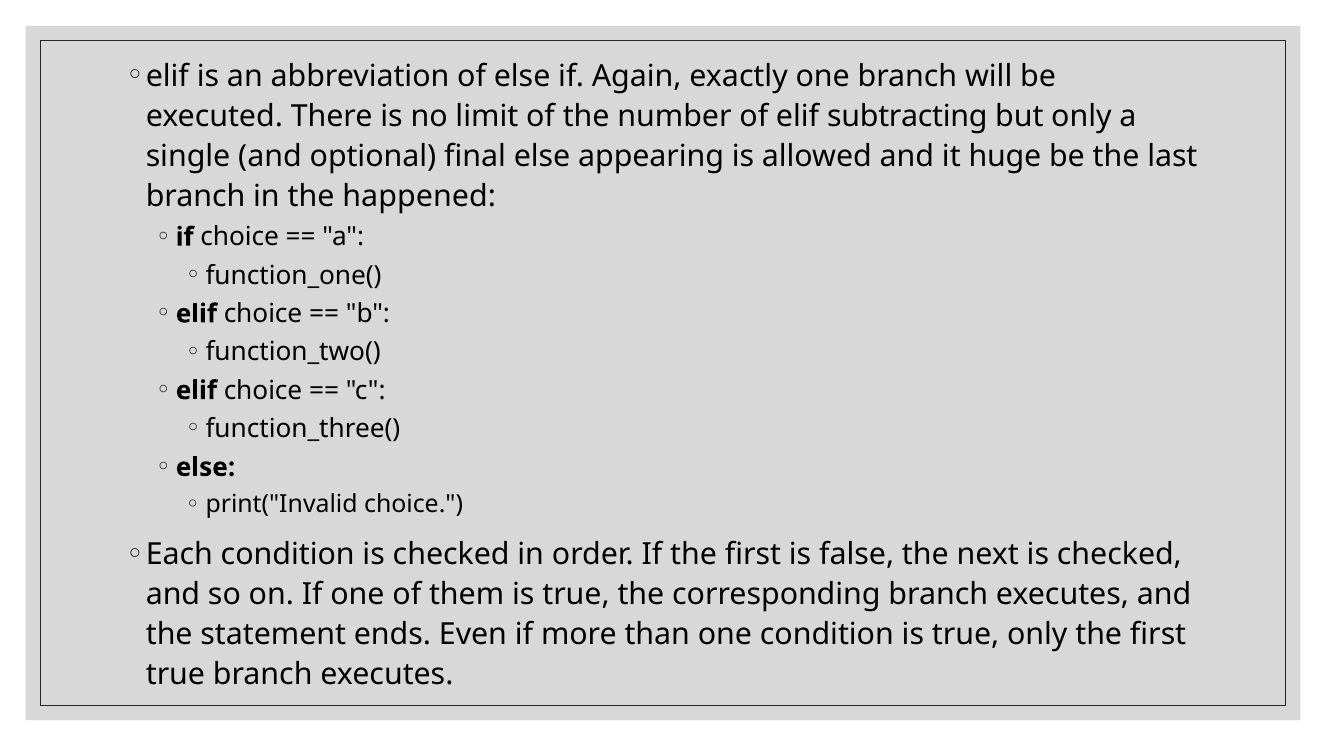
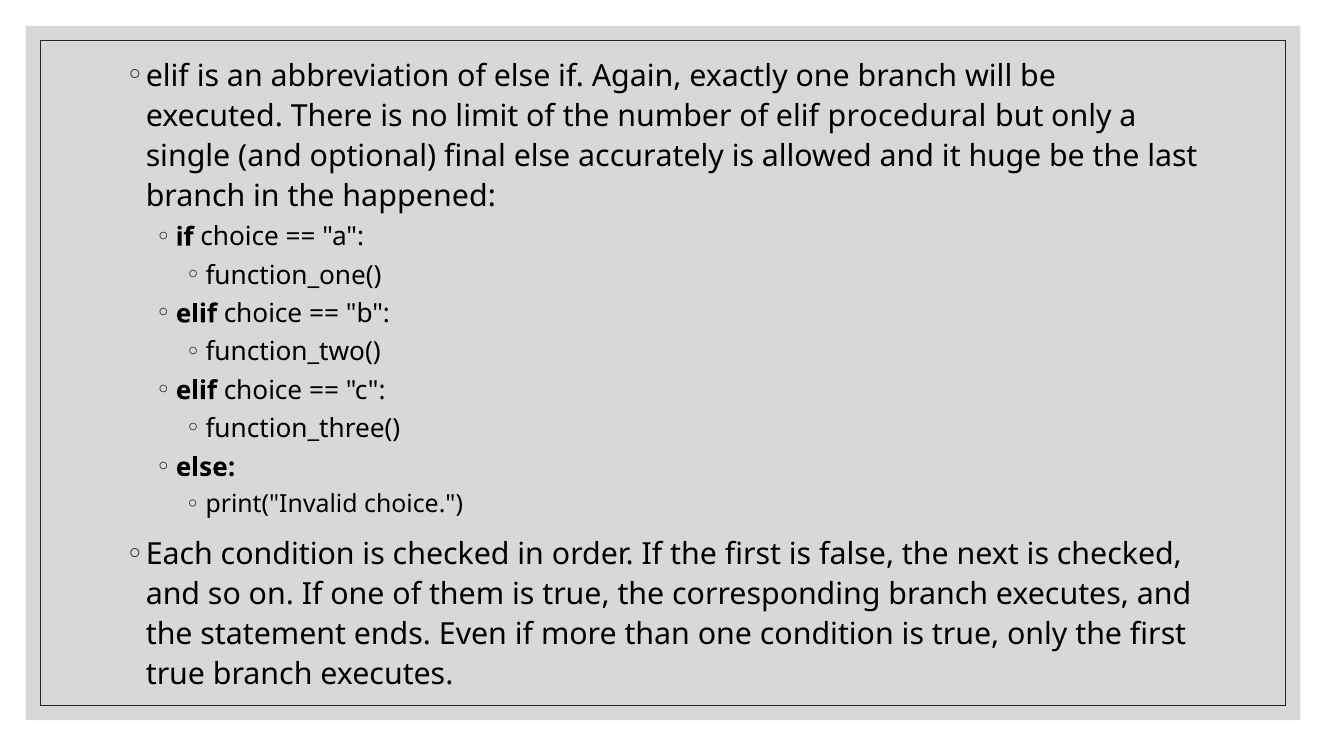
subtracting: subtracting -> procedural
appearing: appearing -> accurately
